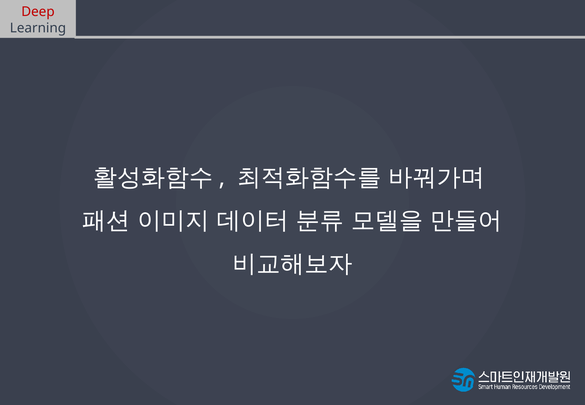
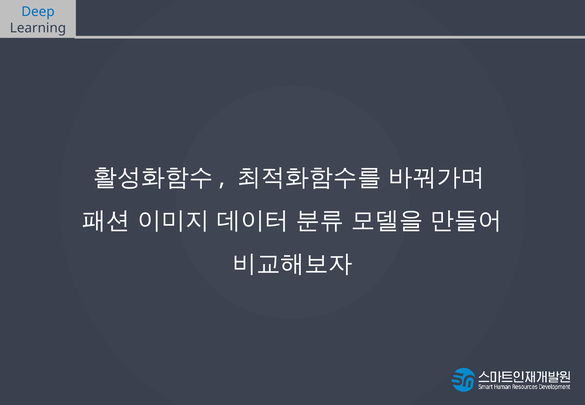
Deep colour: red -> blue
